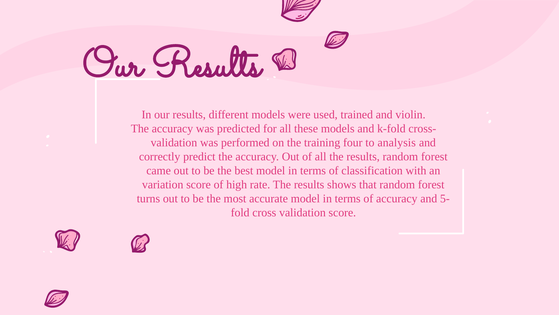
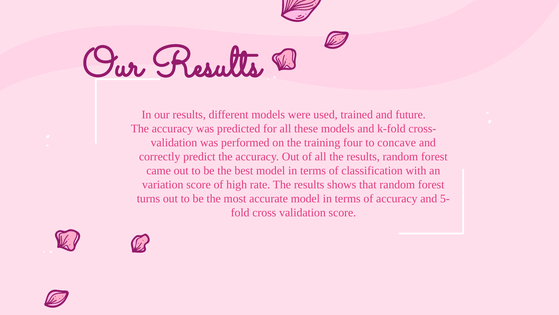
violin: violin -> future
analysis: analysis -> concave
